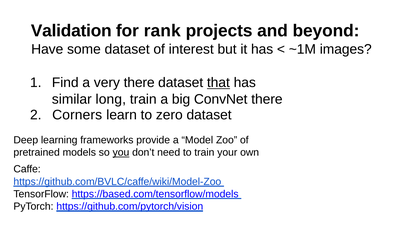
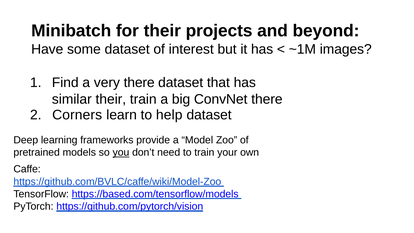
Validation: Validation -> Minibatch
for rank: rank -> their
that underline: present -> none
similar long: long -> their
zero: zero -> help
